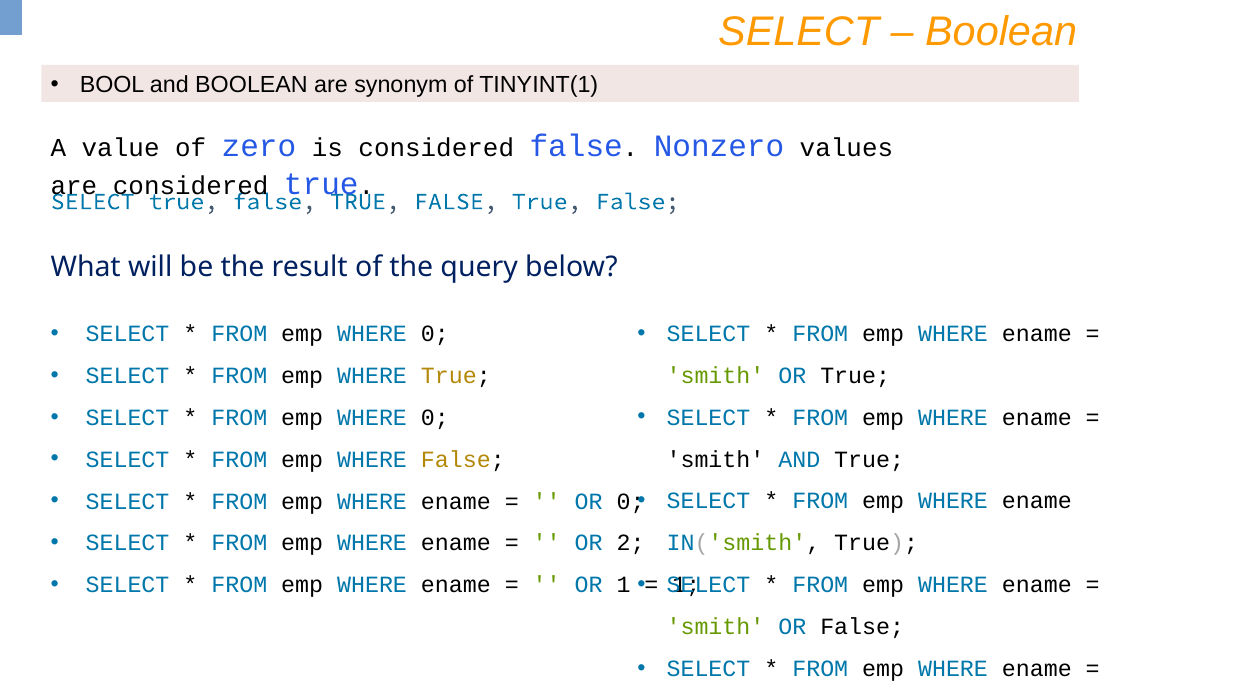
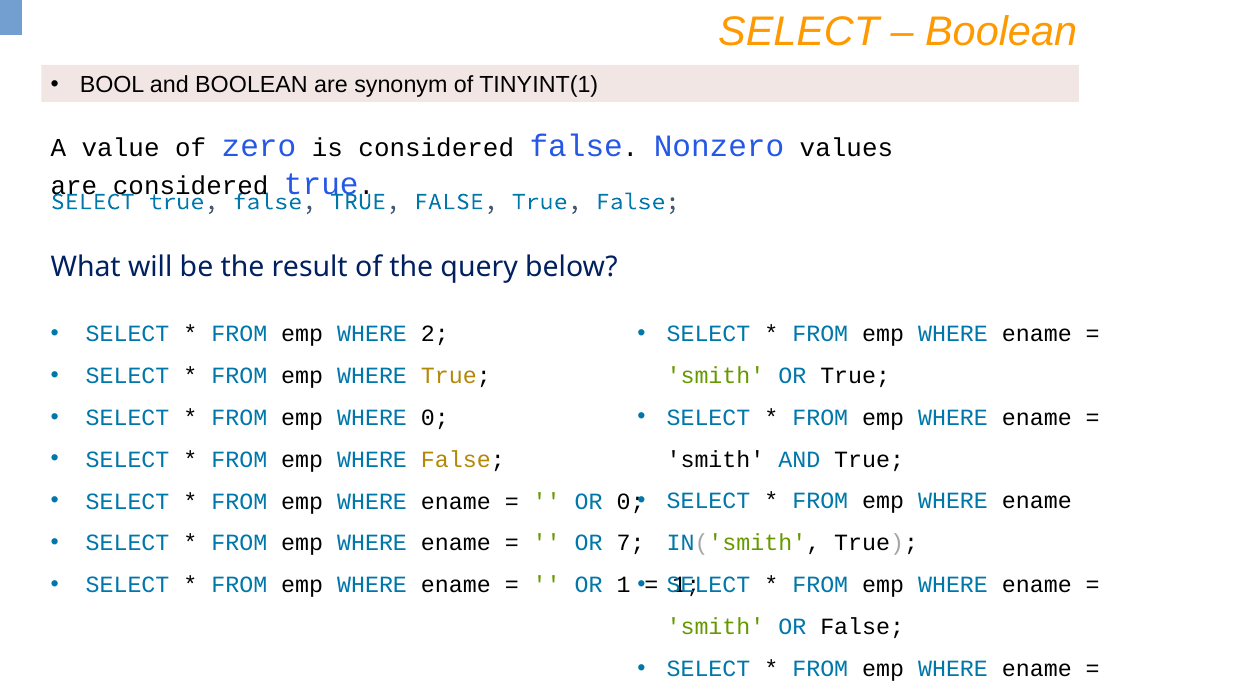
0 at (435, 334): 0 -> 2
2: 2 -> 7
